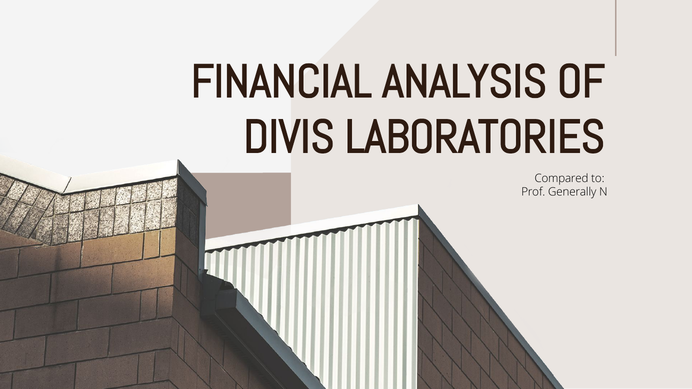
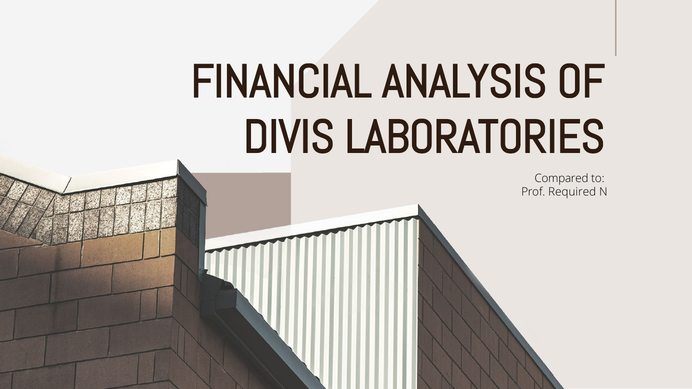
Generally: Generally -> Required
